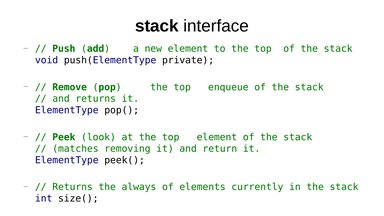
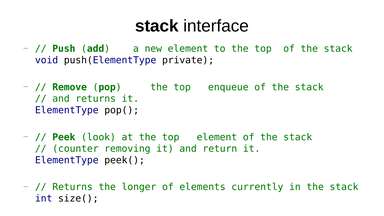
matches: matches -> counter
always: always -> longer
